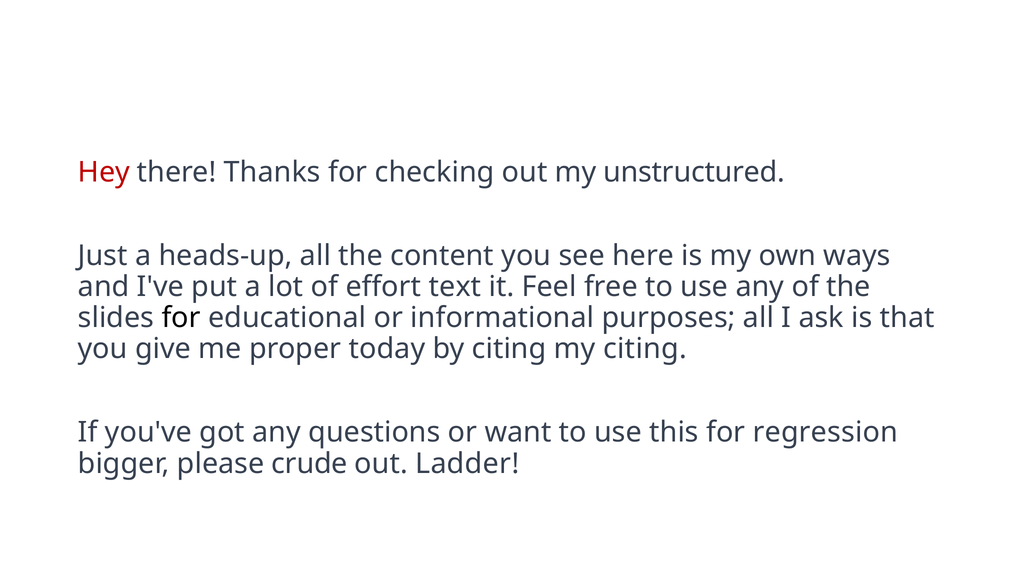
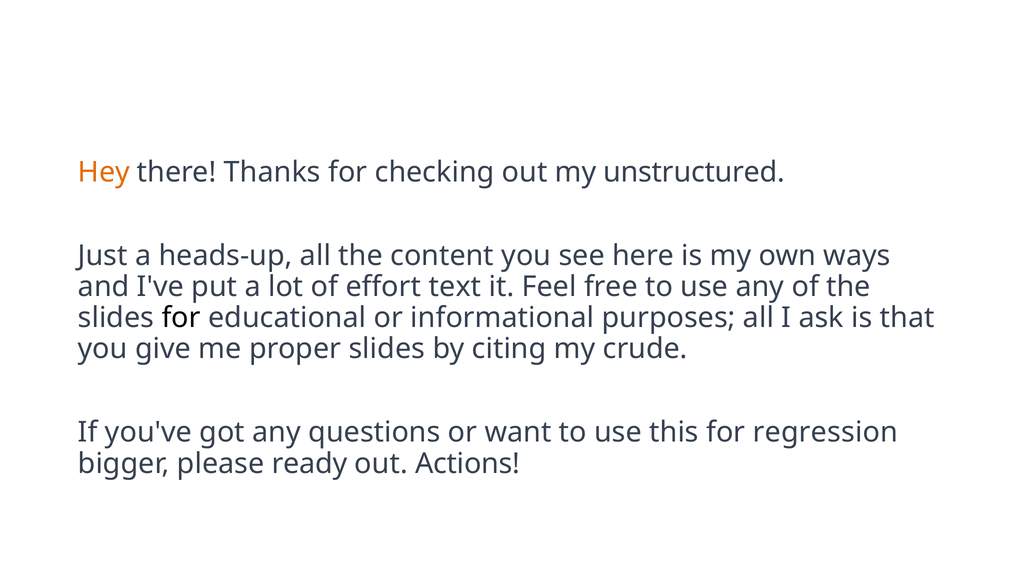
Hey colour: red -> orange
proper today: today -> slides
my citing: citing -> crude
crude: crude -> ready
Ladder: Ladder -> Actions
